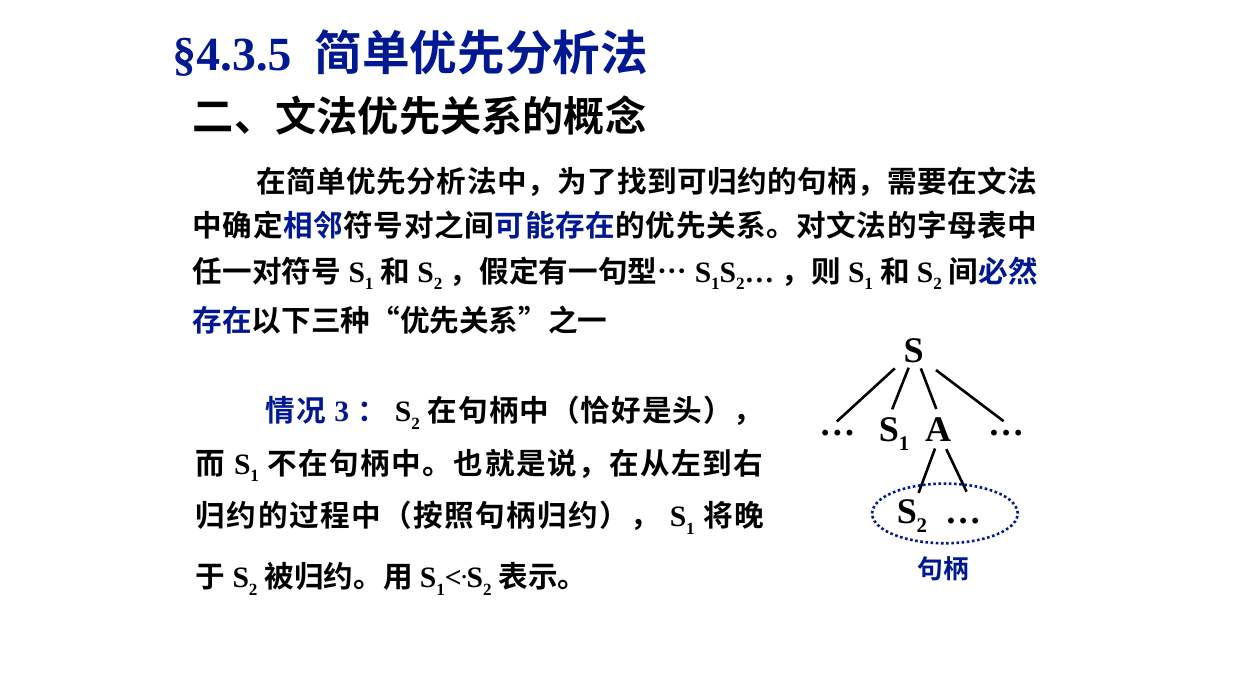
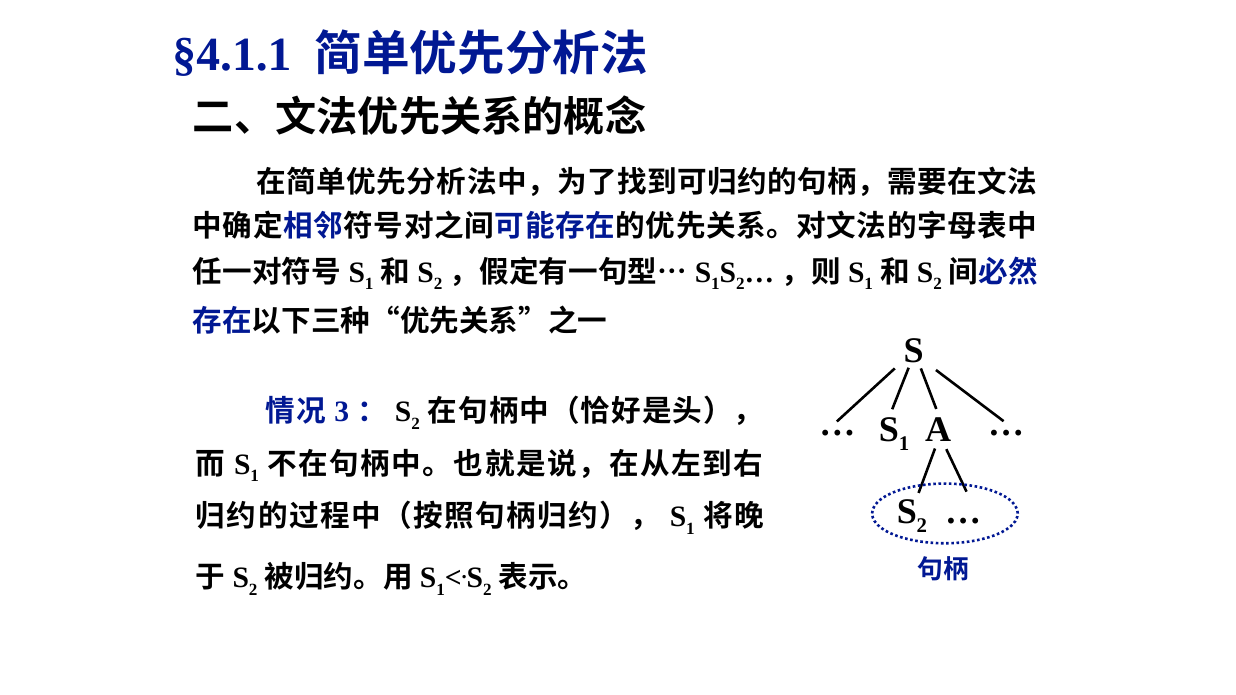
§4.3.5: §4.3.5 -> §4.1.1
